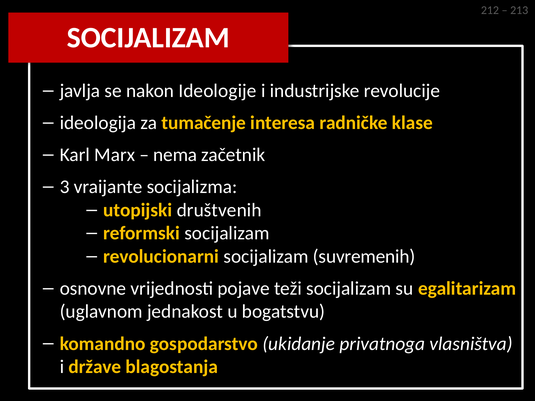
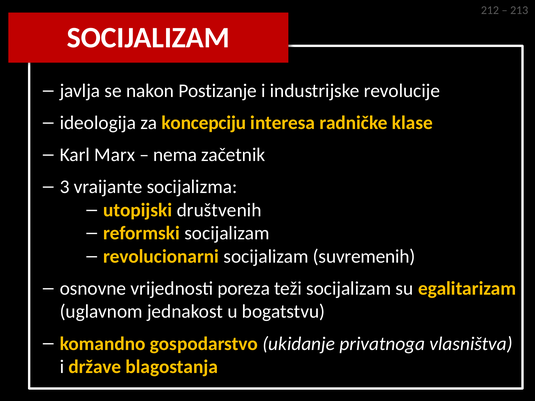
Ideologije: Ideologije -> Postizanje
tumačenje: tumačenje -> koncepciju
pojave: pojave -> poreza
